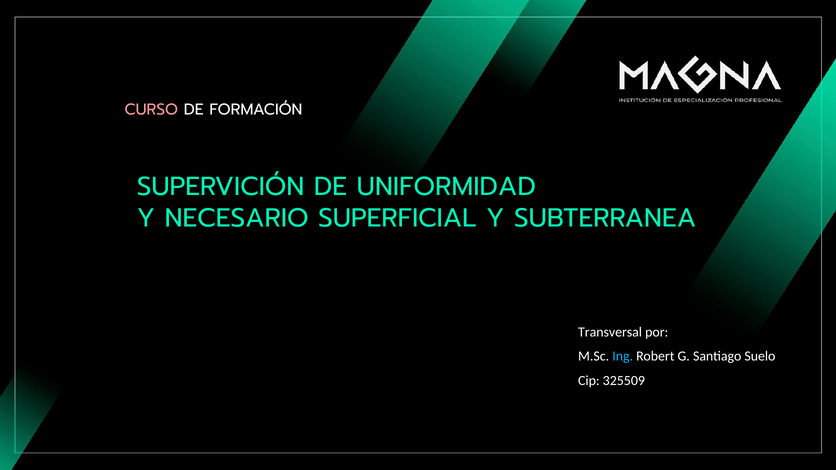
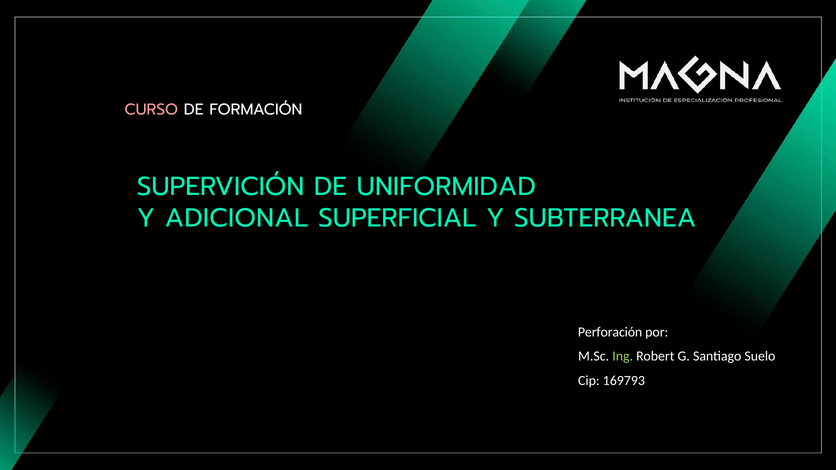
NECESARIO: NECESARIO -> ADICIONAL
Transversal: Transversal -> Perforación
Ing colour: light blue -> light green
325509: 325509 -> 169793
